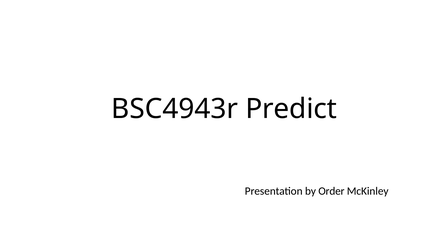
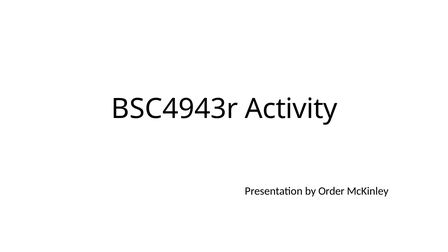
Predict: Predict -> Activity
